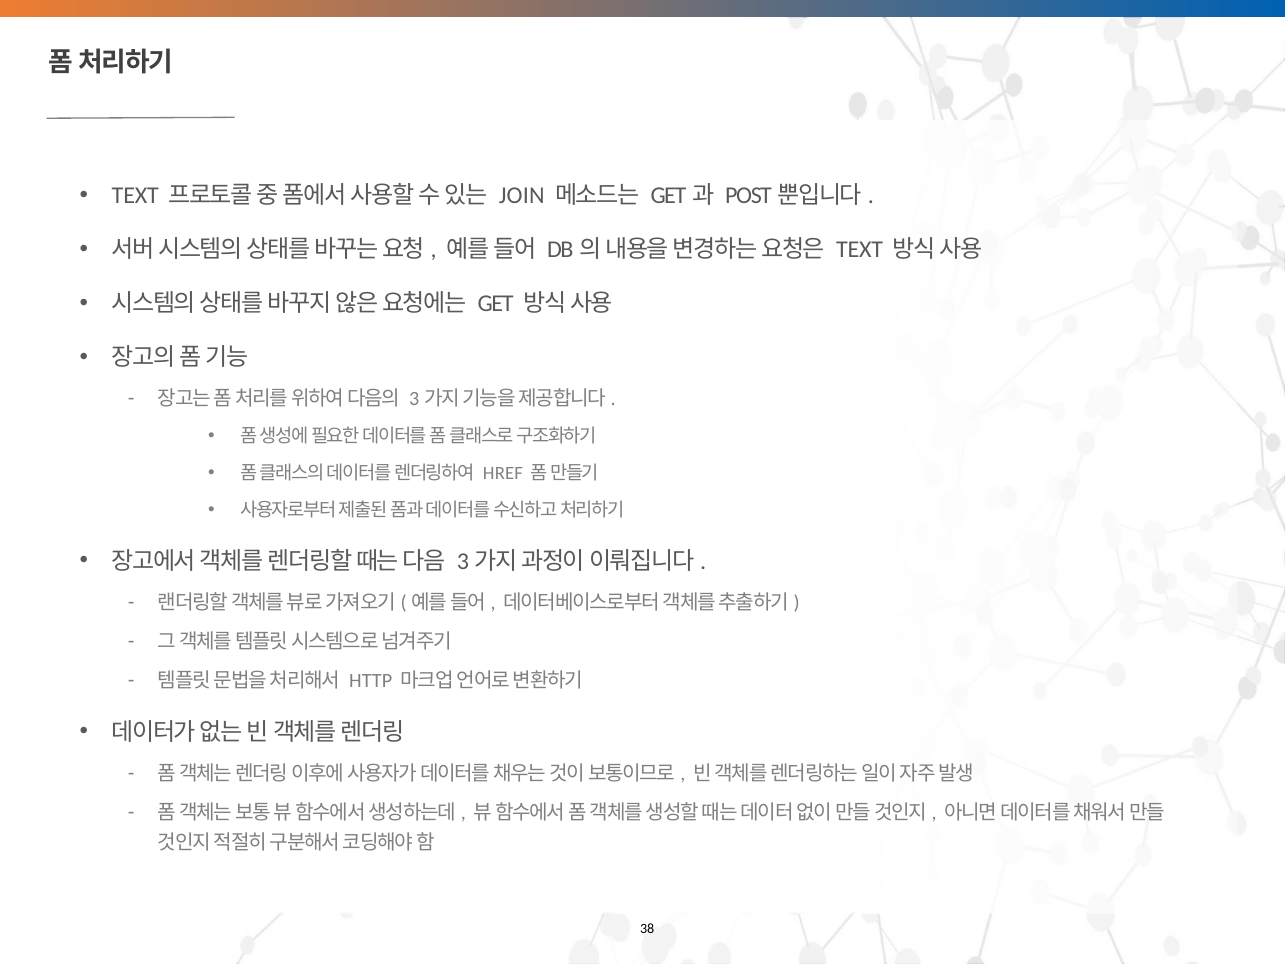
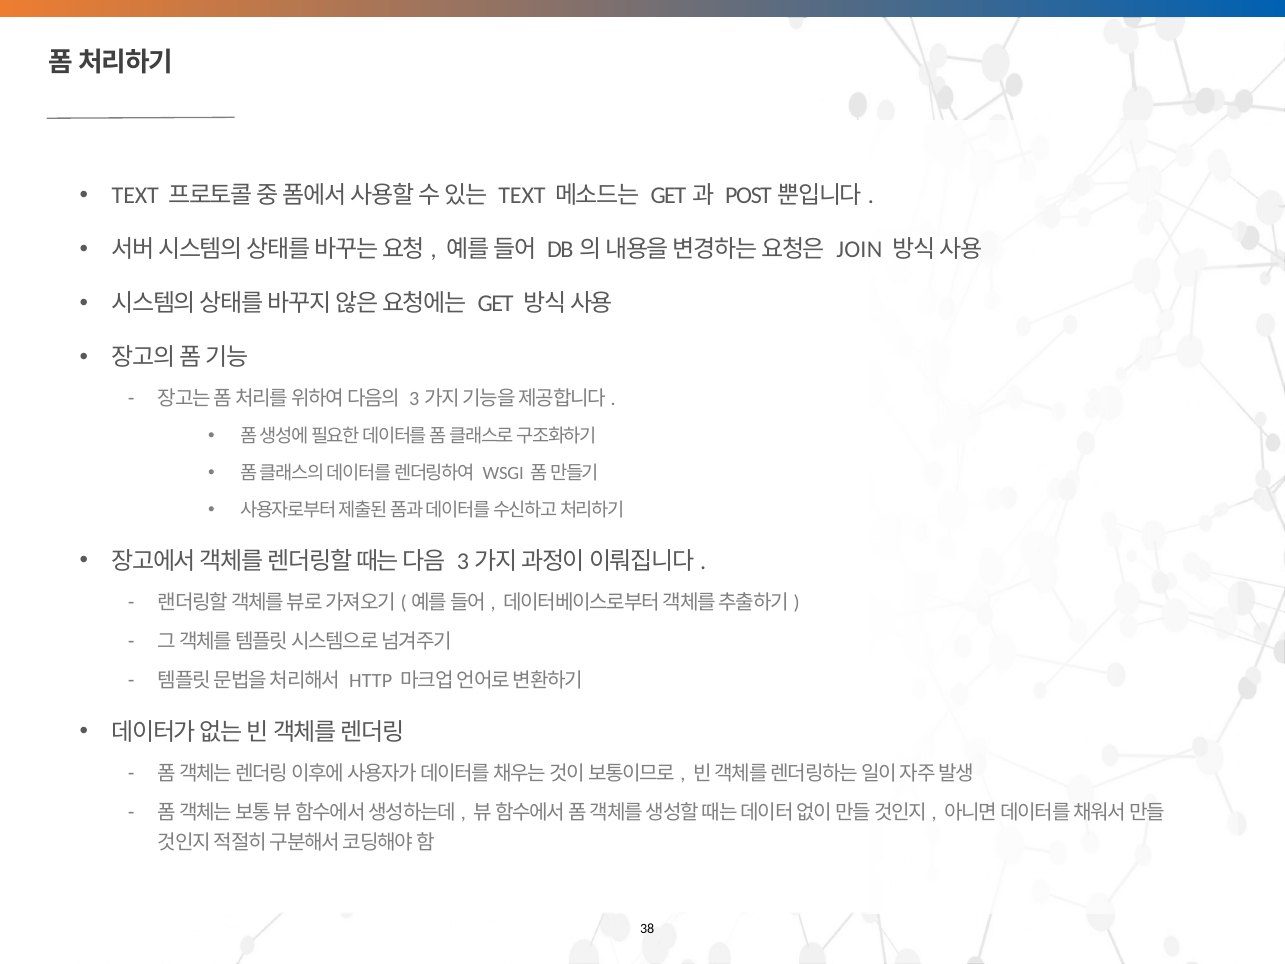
JOIN at (522, 196): JOIN -> TEXT
TEXT at (860, 250): TEXT -> JOIN
HREF: HREF -> WSGI
